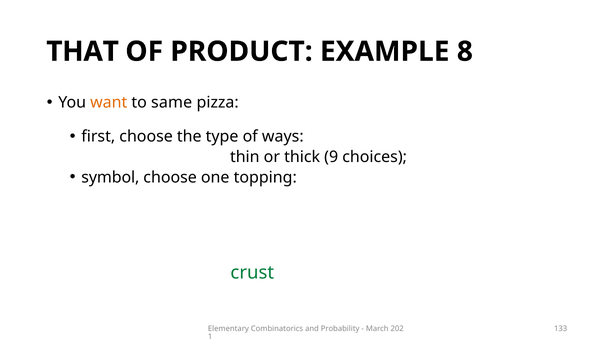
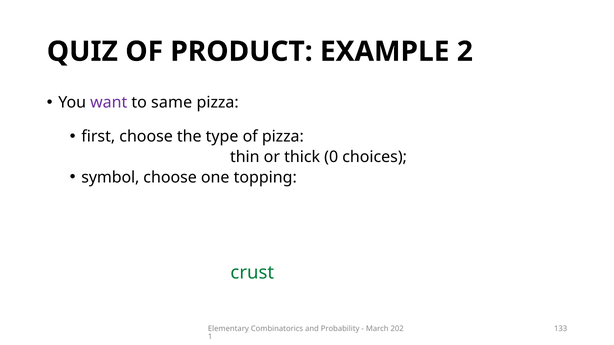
THAT: THAT -> QUIZ
EXAMPLE 8: 8 -> 2
want colour: orange -> purple
of ways: ways -> pizza
9: 9 -> 0
